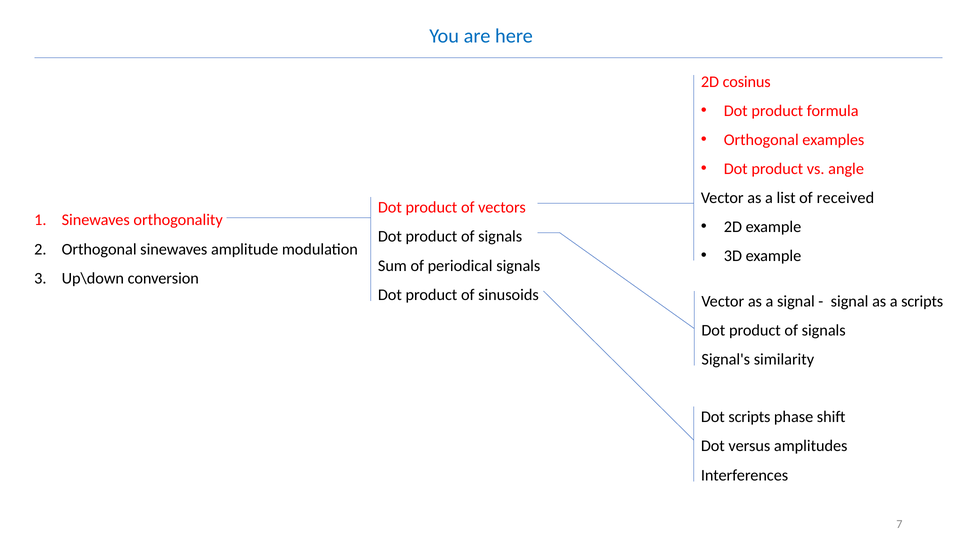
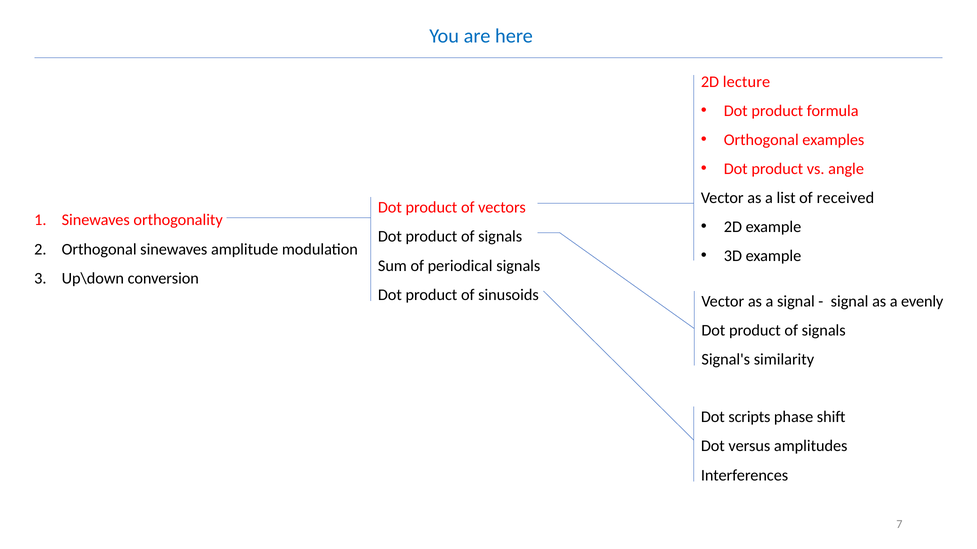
cosinus: cosinus -> lecture
a scripts: scripts -> evenly
